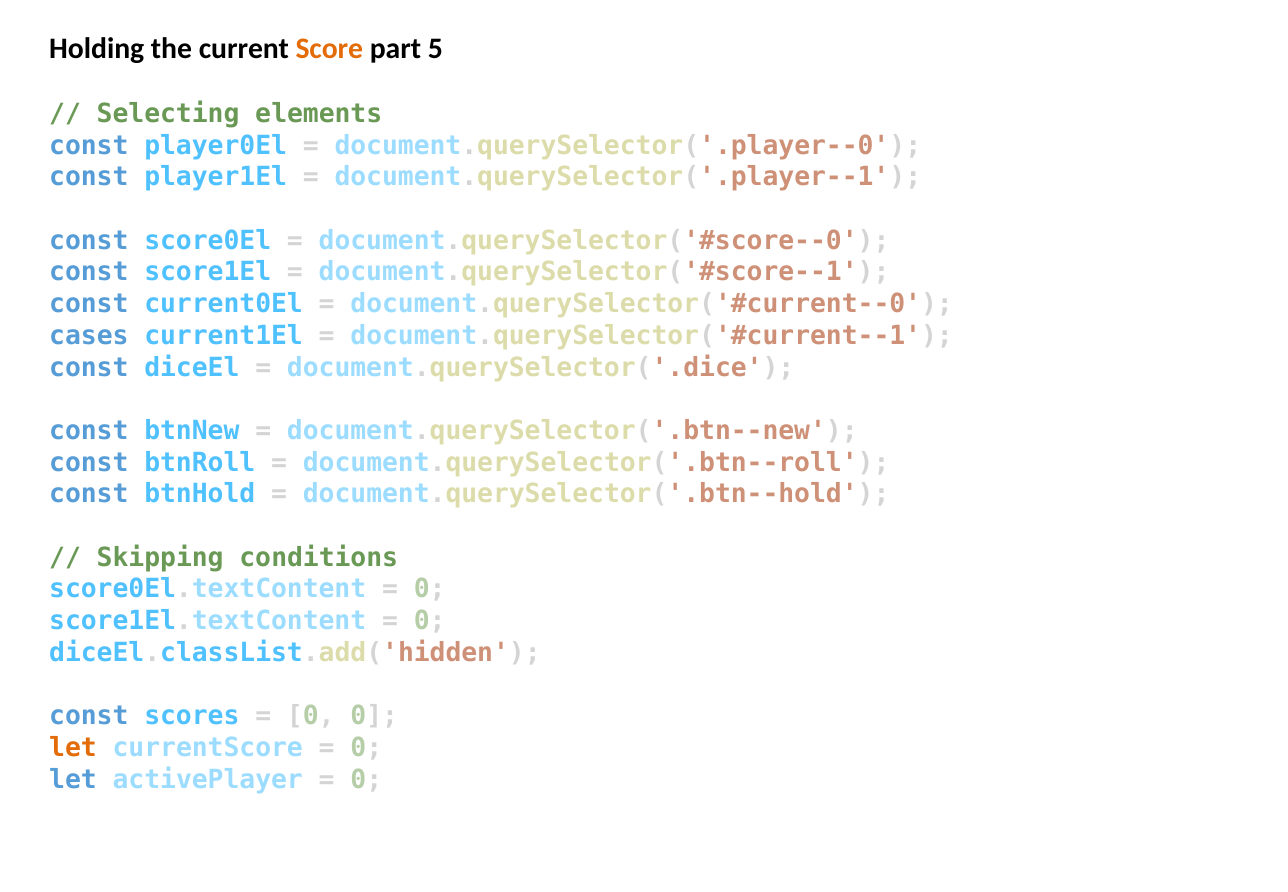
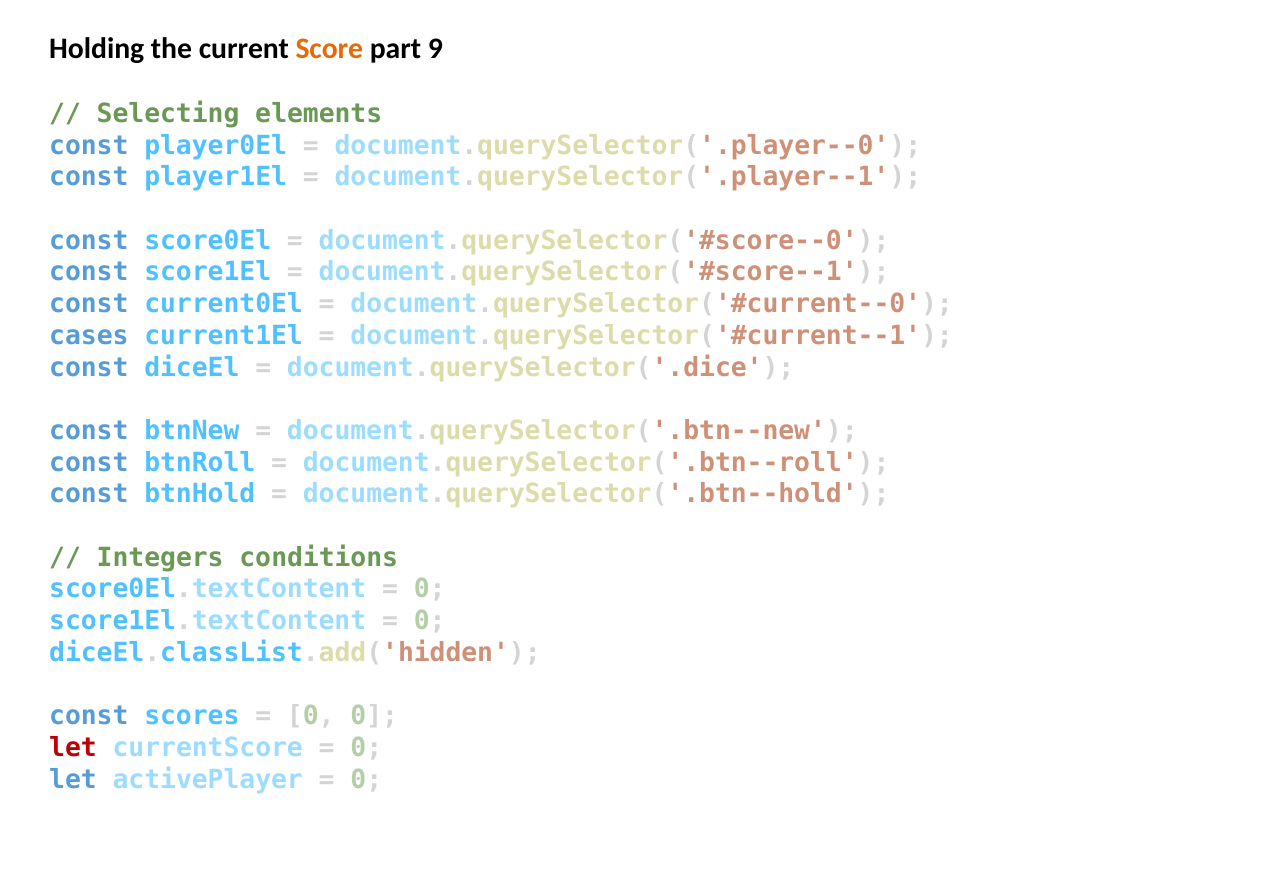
5: 5 -> 9
Skipping: Skipping -> Integers
let at (73, 748) colour: orange -> red
